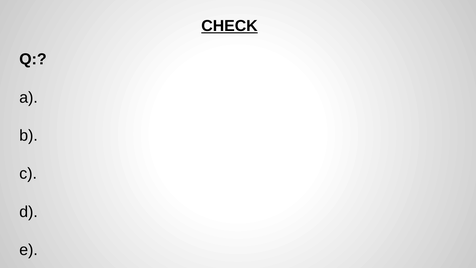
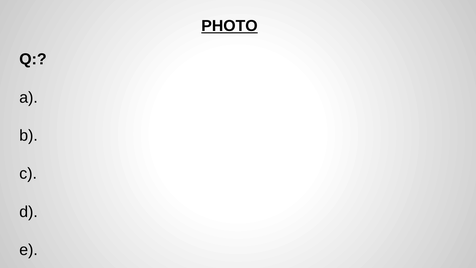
CHECK: CHECK -> PHOTO
